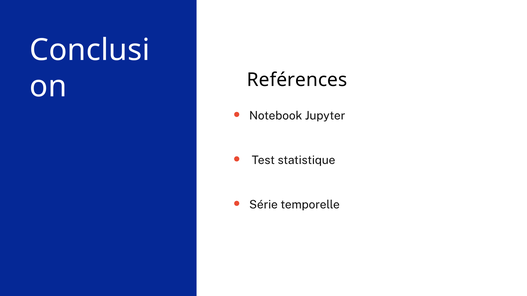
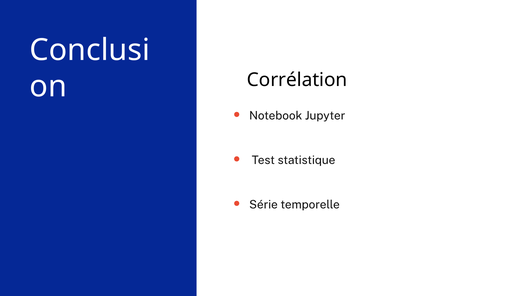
Reférences: Reférences -> Corrélation
